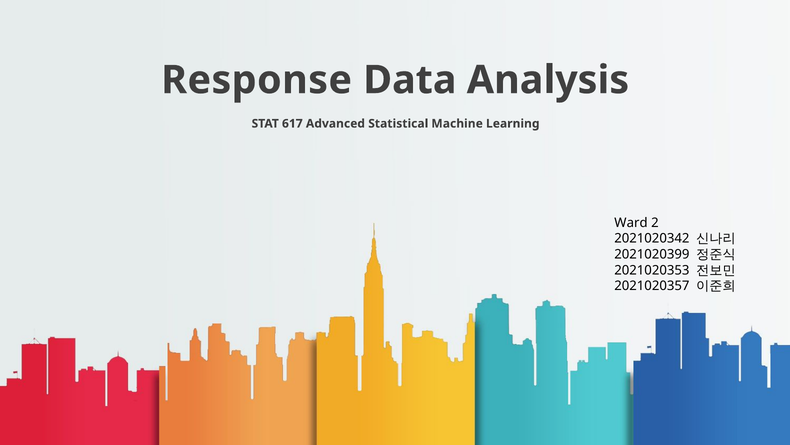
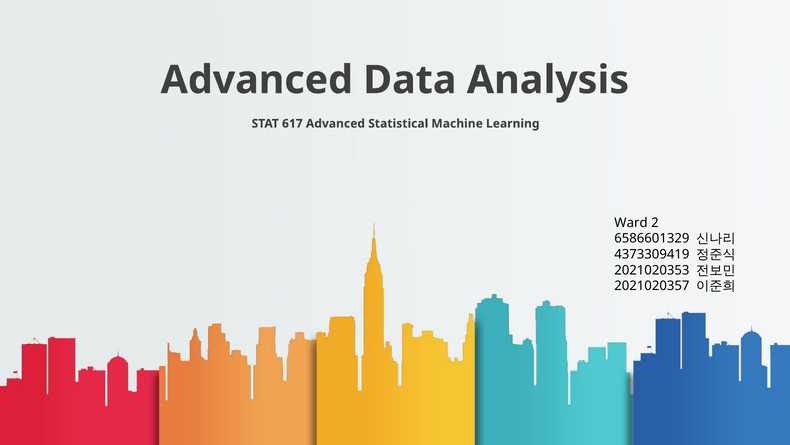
Response at (257, 80): Response -> Advanced
2021020342: 2021020342 -> 6586601329
2021020399: 2021020399 -> 4373309419
